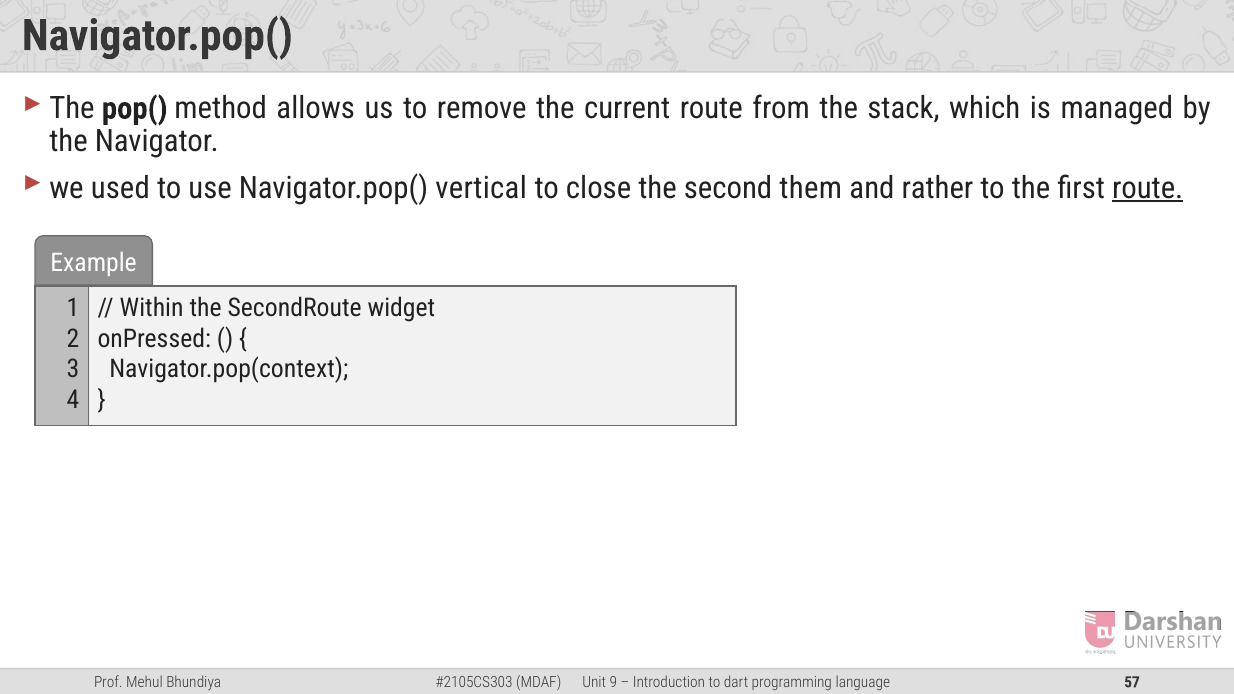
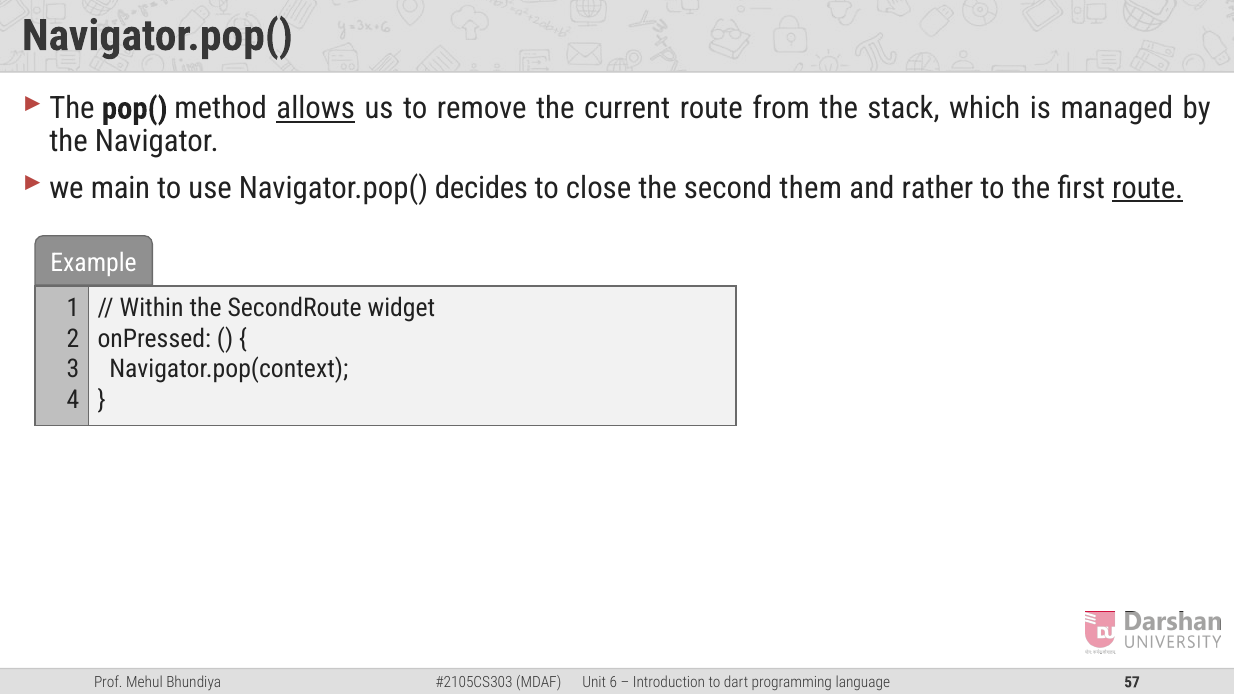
allows underline: none -> present
used: used -> main
vertical: vertical -> decides
9: 9 -> 6
